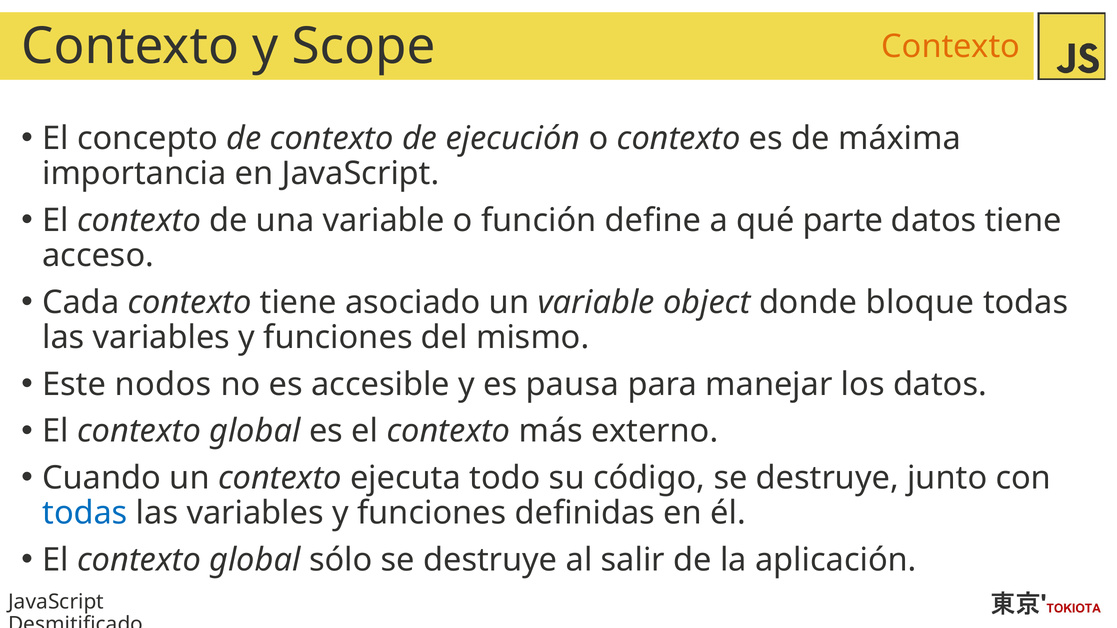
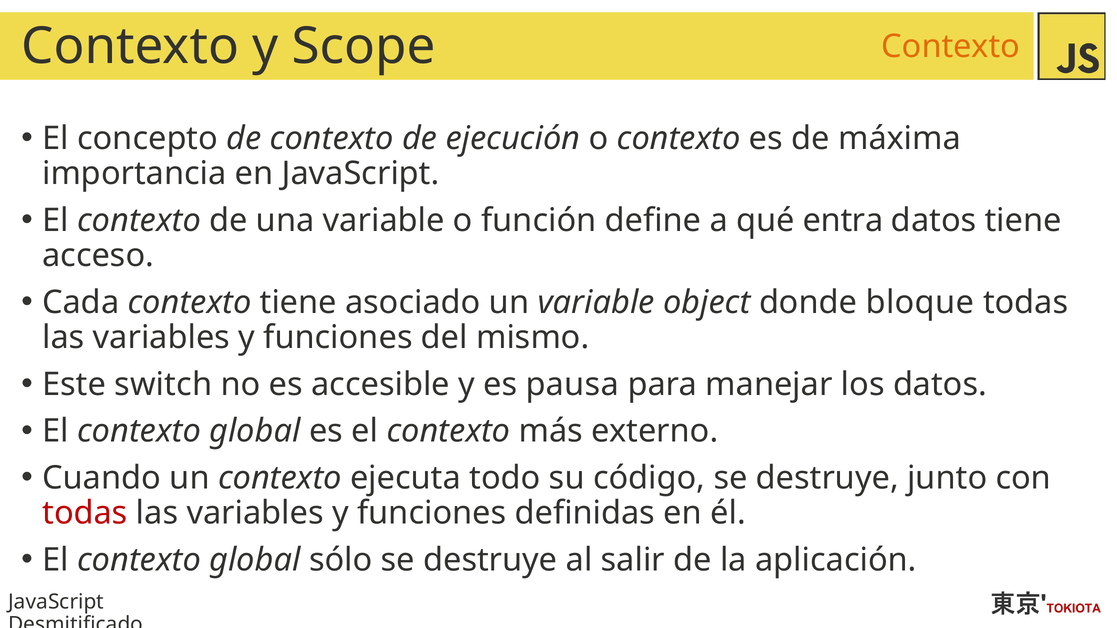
parte: parte -> entra
nodos: nodos -> switch
todas at (85, 513) colour: blue -> red
